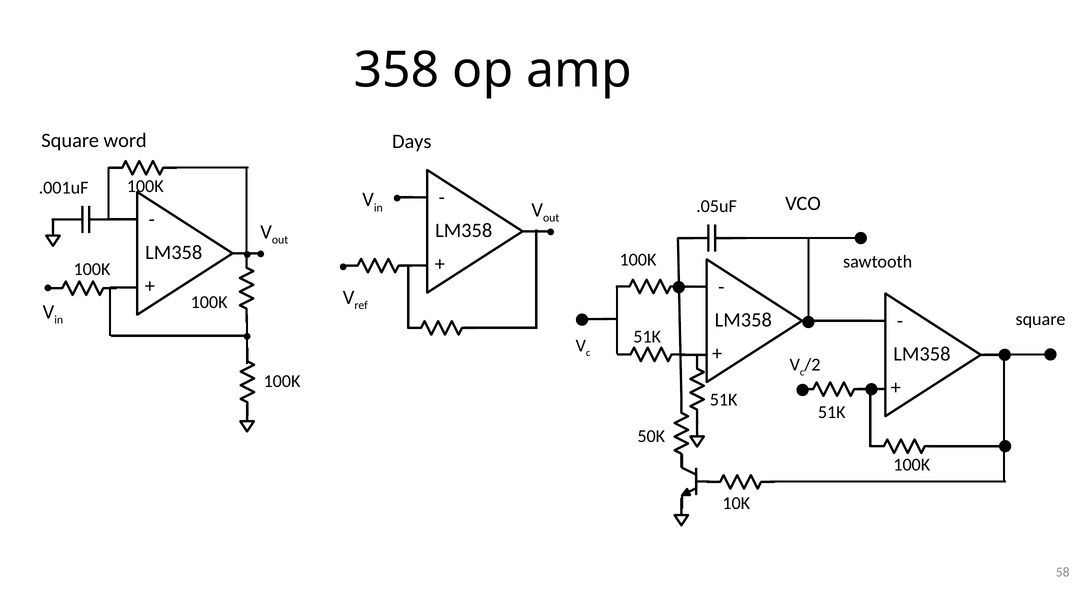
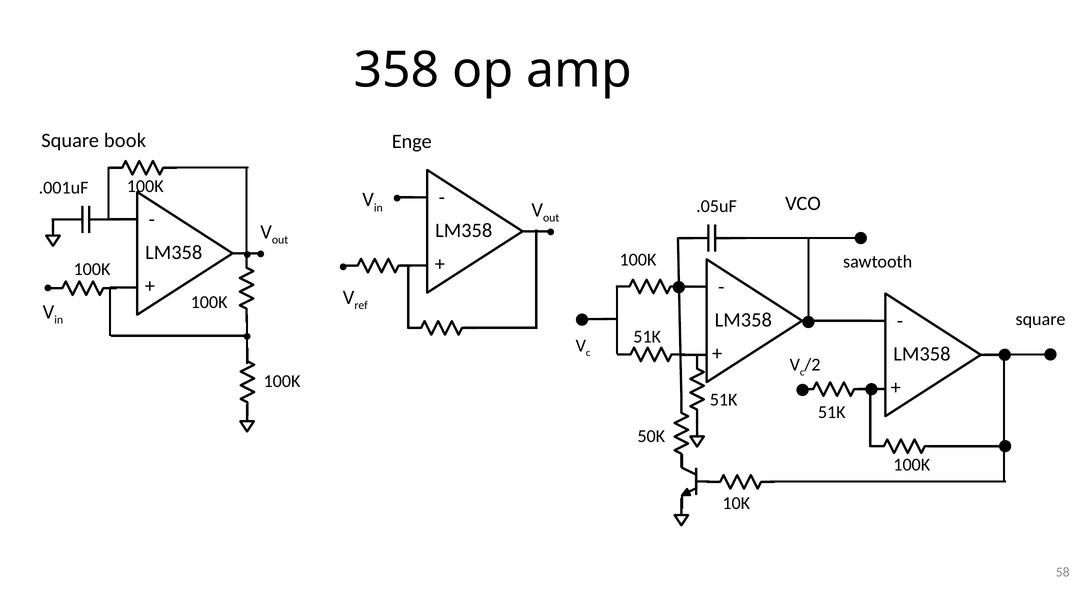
word: word -> book
Days: Days -> Enge
